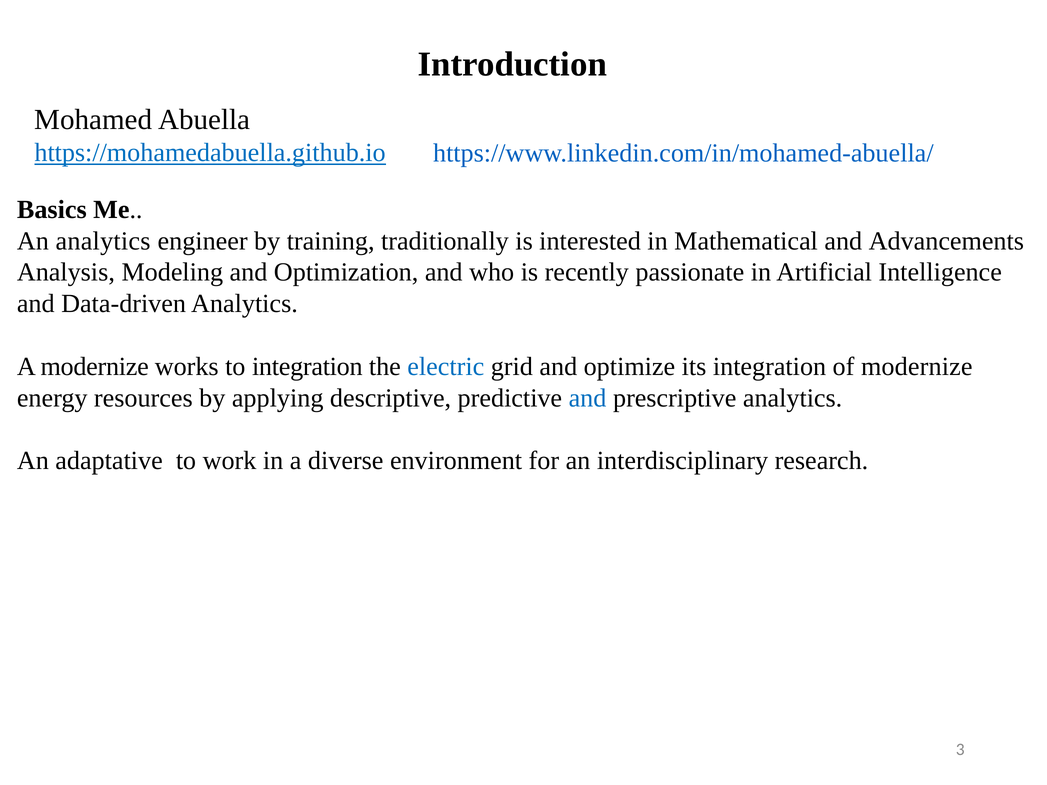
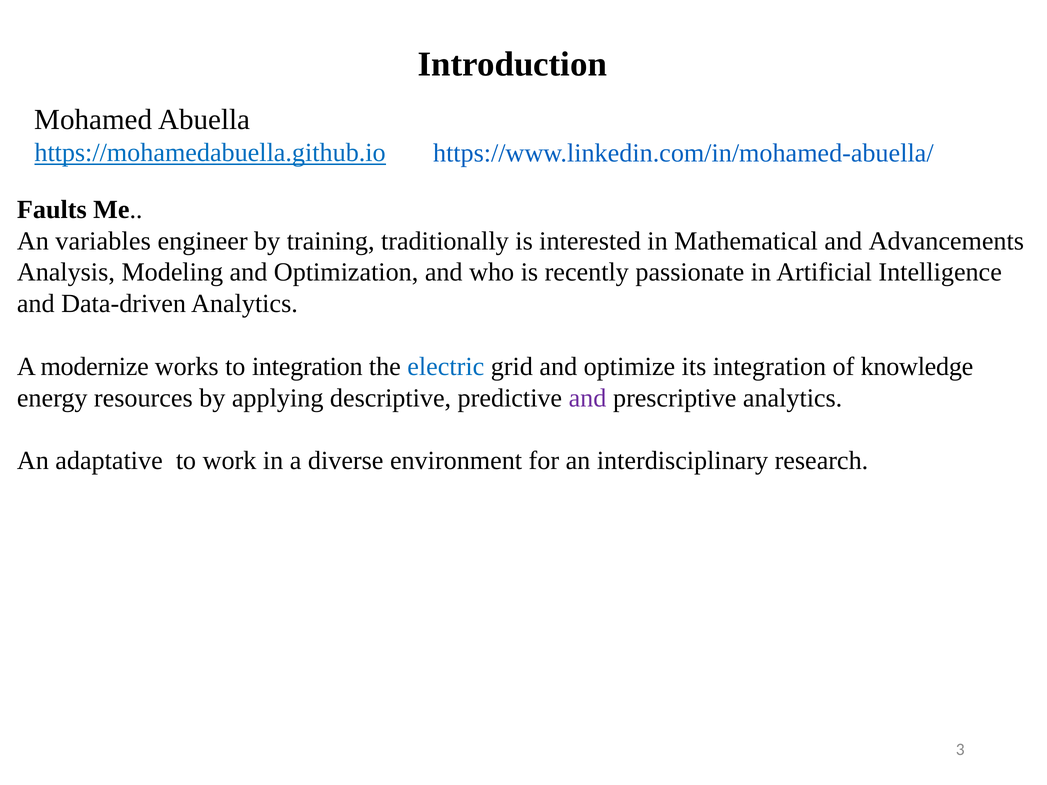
Basics: Basics -> Faults
An analytics: analytics -> variables
of modernize: modernize -> knowledge
and at (588, 398) colour: blue -> purple
